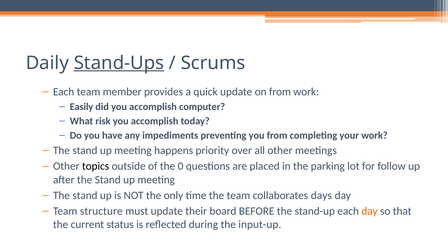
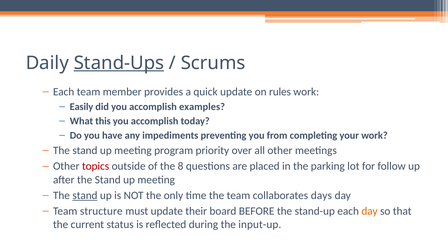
on from: from -> rules
computer: computer -> examples
risk: risk -> this
happens: happens -> program
topics colour: black -> red
0: 0 -> 8
stand at (85, 195) underline: none -> present
